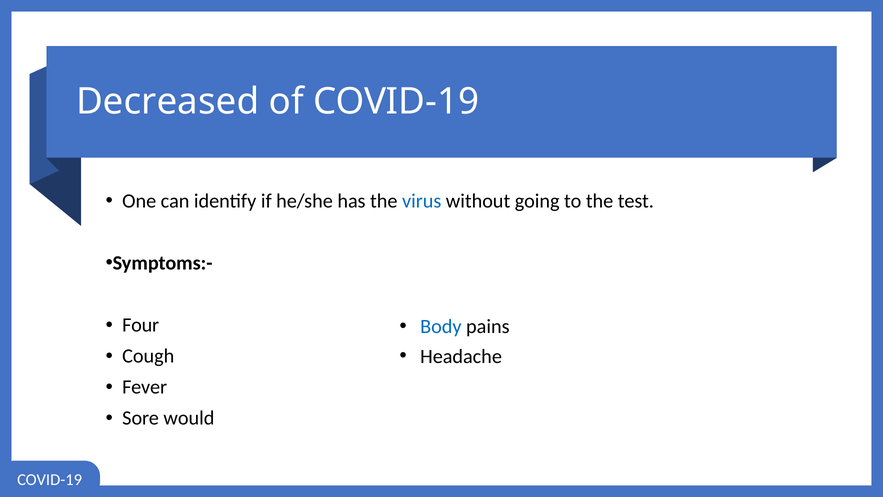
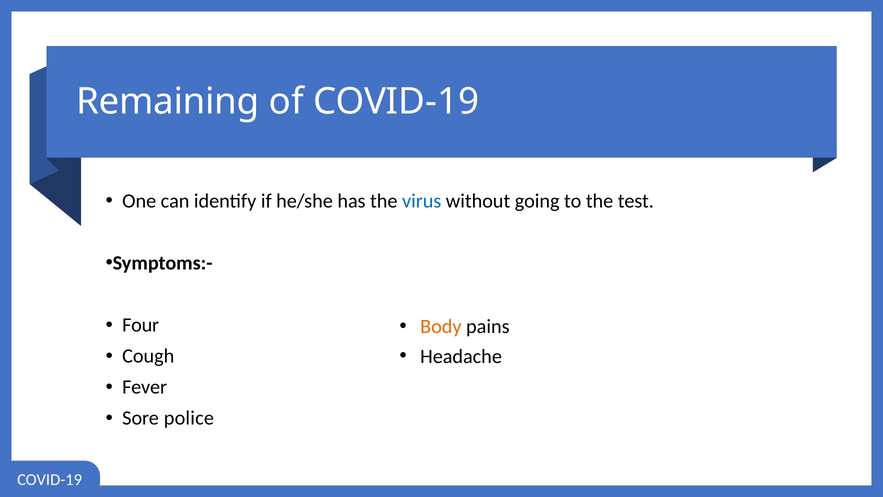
Decreased: Decreased -> Remaining
Body colour: blue -> orange
would: would -> police
